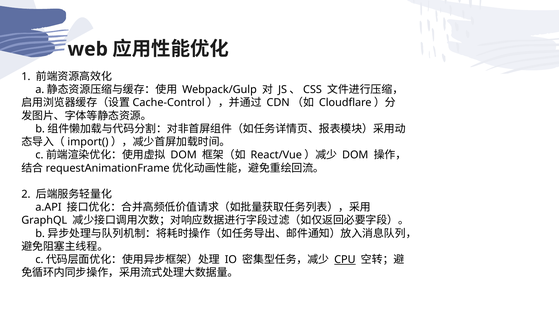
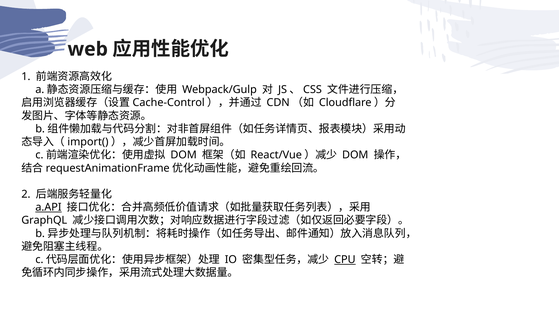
a.API underline: none -> present
